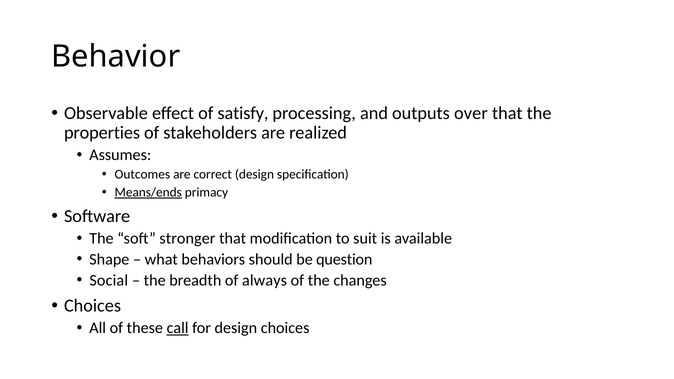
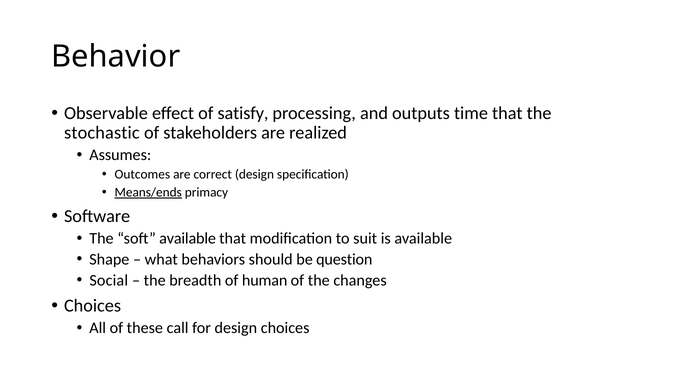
over: over -> time
properties: properties -> stochastic
soft stronger: stronger -> available
always: always -> human
call underline: present -> none
